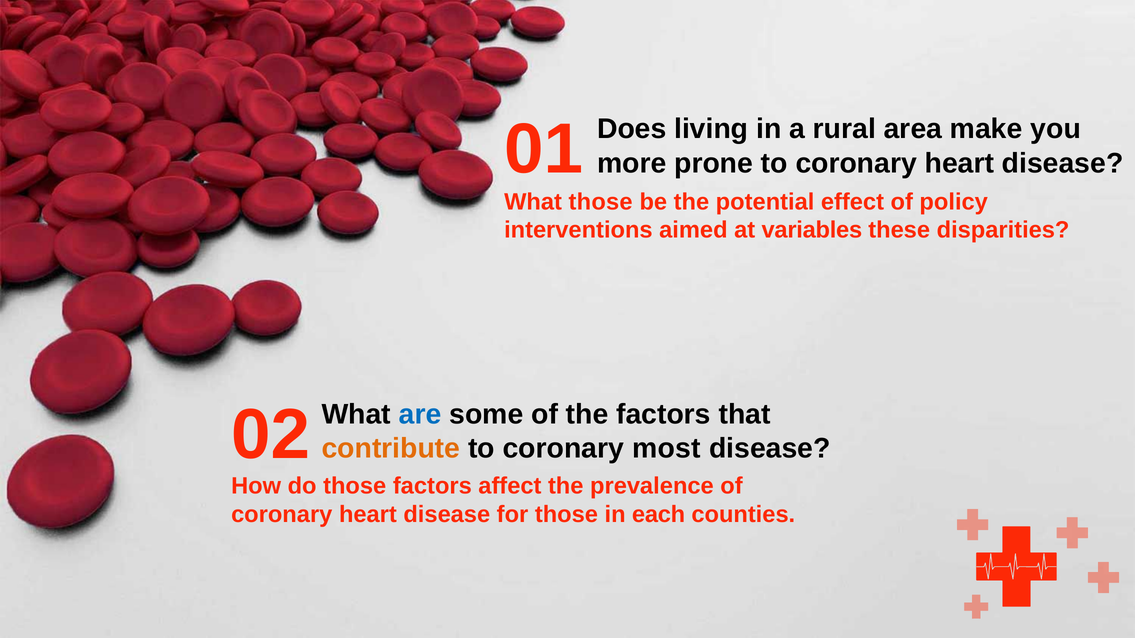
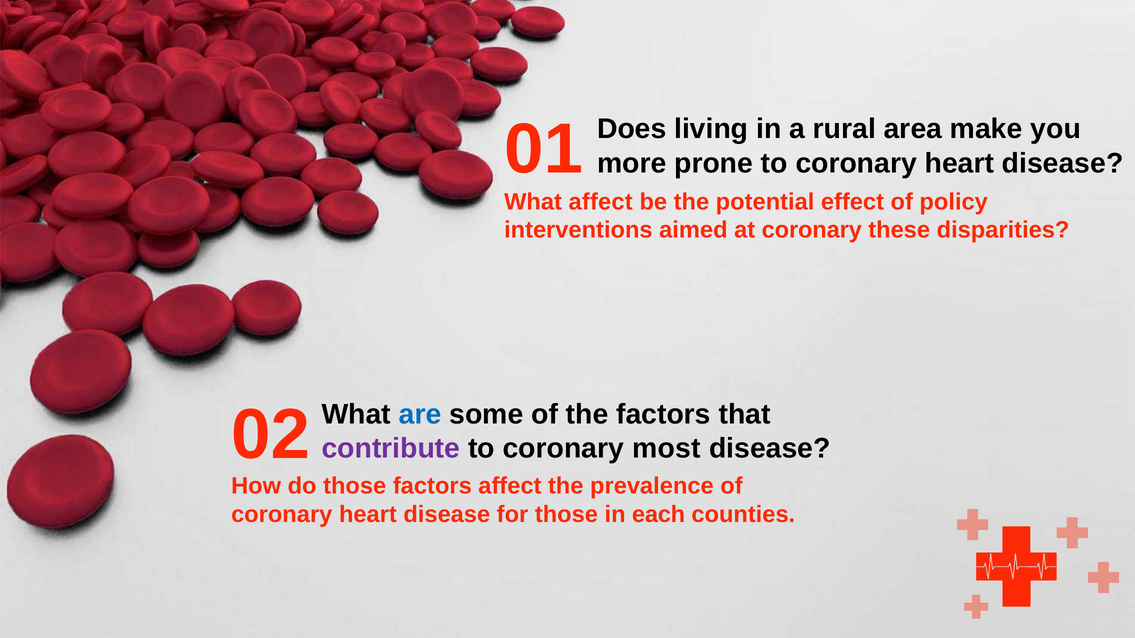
What those: those -> affect
at variables: variables -> coronary
contribute colour: orange -> purple
